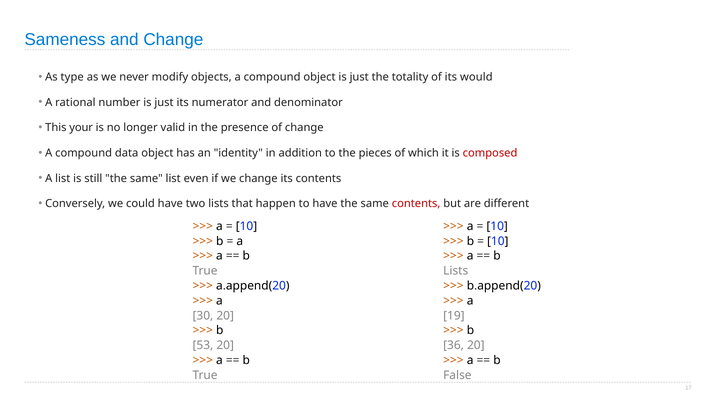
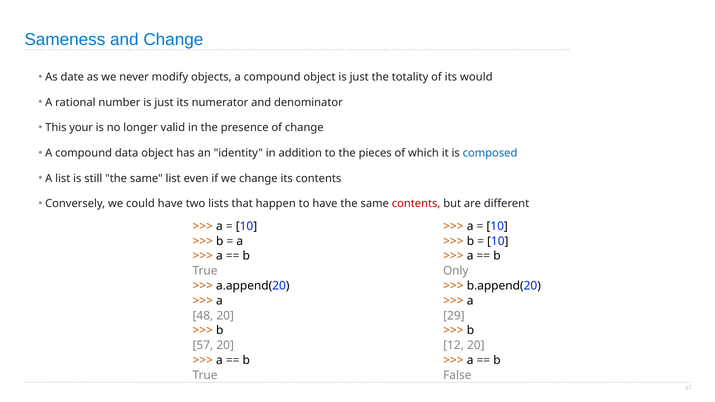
type: type -> date
composed colour: red -> blue
Lists at (456, 271): Lists -> Only
30: 30 -> 48
19: 19 -> 29
53: 53 -> 57
36: 36 -> 12
